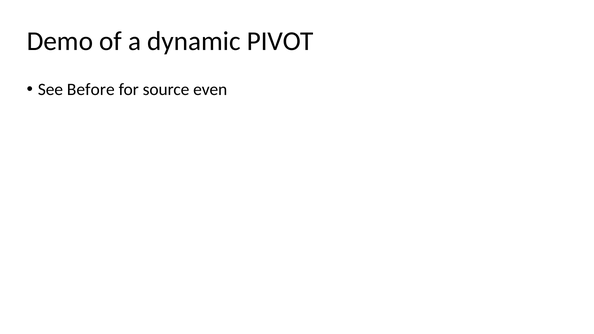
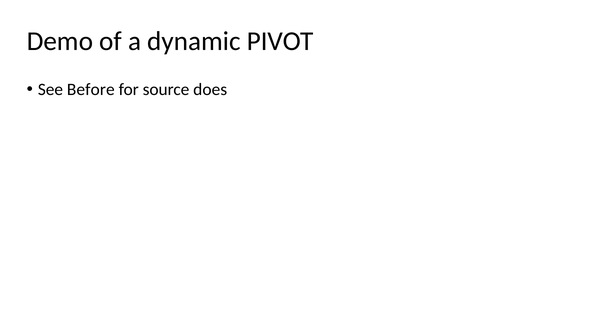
even: even -> does
